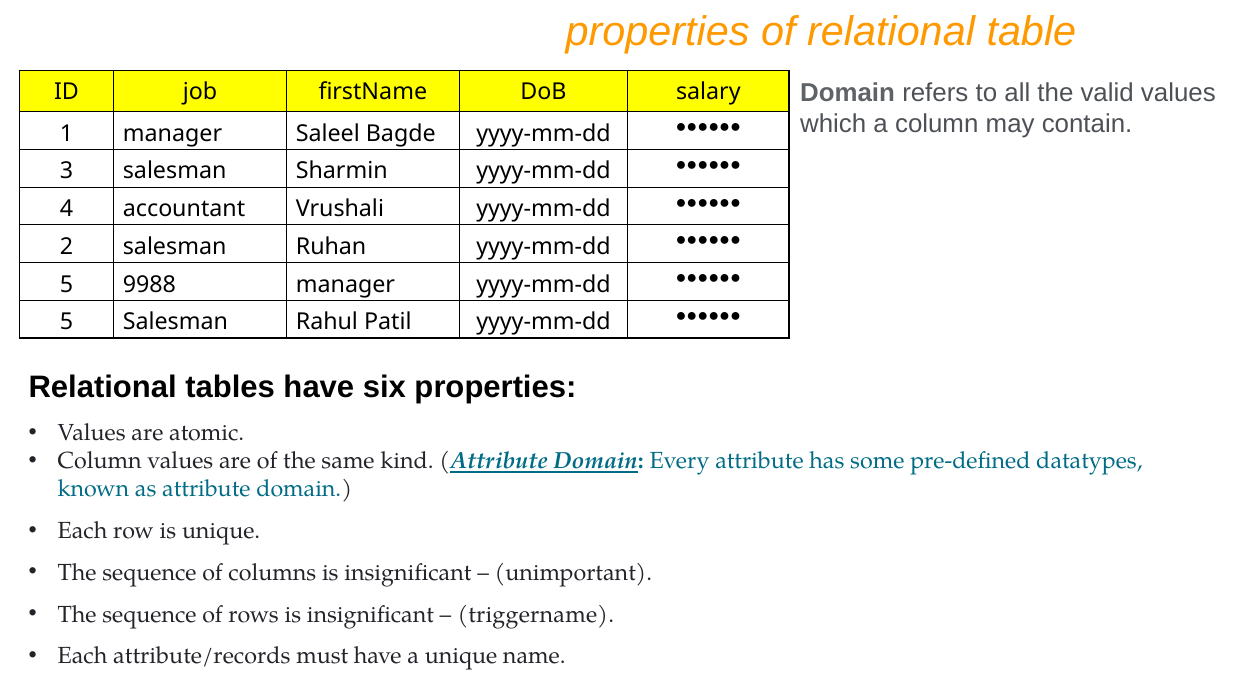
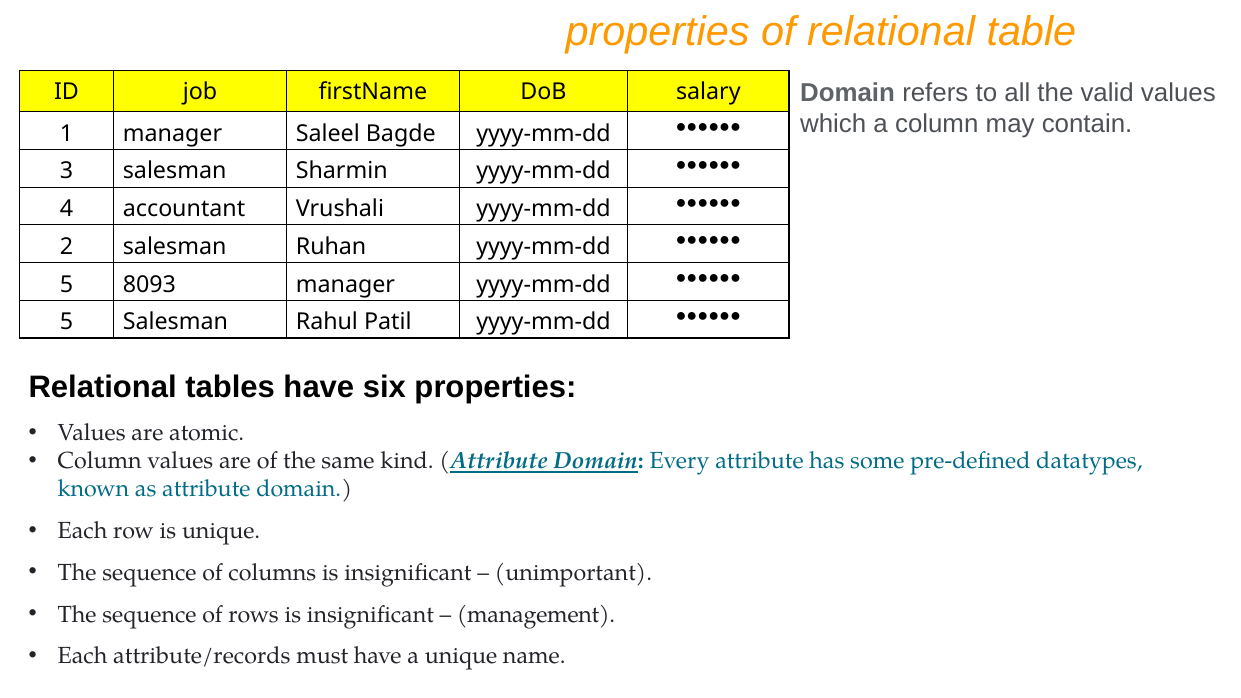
9988: 9988 -> 8093
triggername: triggername -> management
